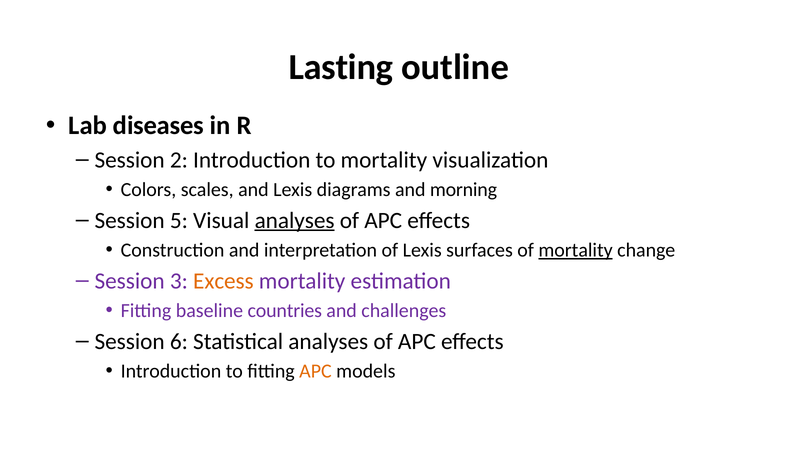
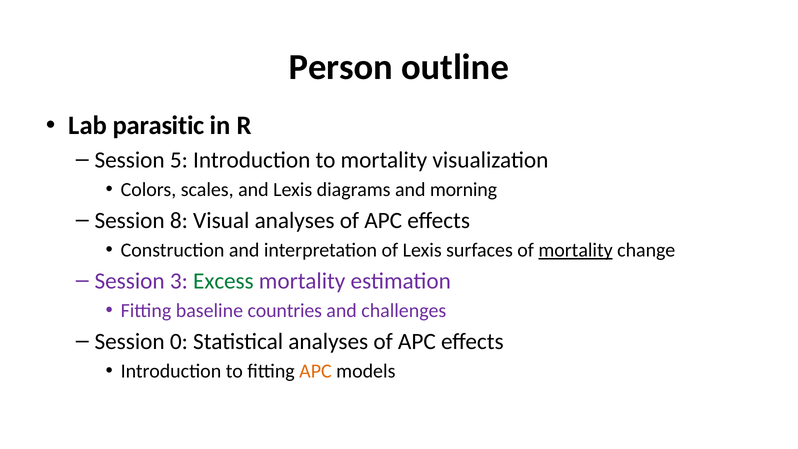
Lasting: Lasting -> Person
diseases: diseases -> parasitic
2: 2 -> 5
5: 5 -> 8
analyses at (295, 220) underline: present -> none
Excess colour: orange -> green
6: 6 -> 0
